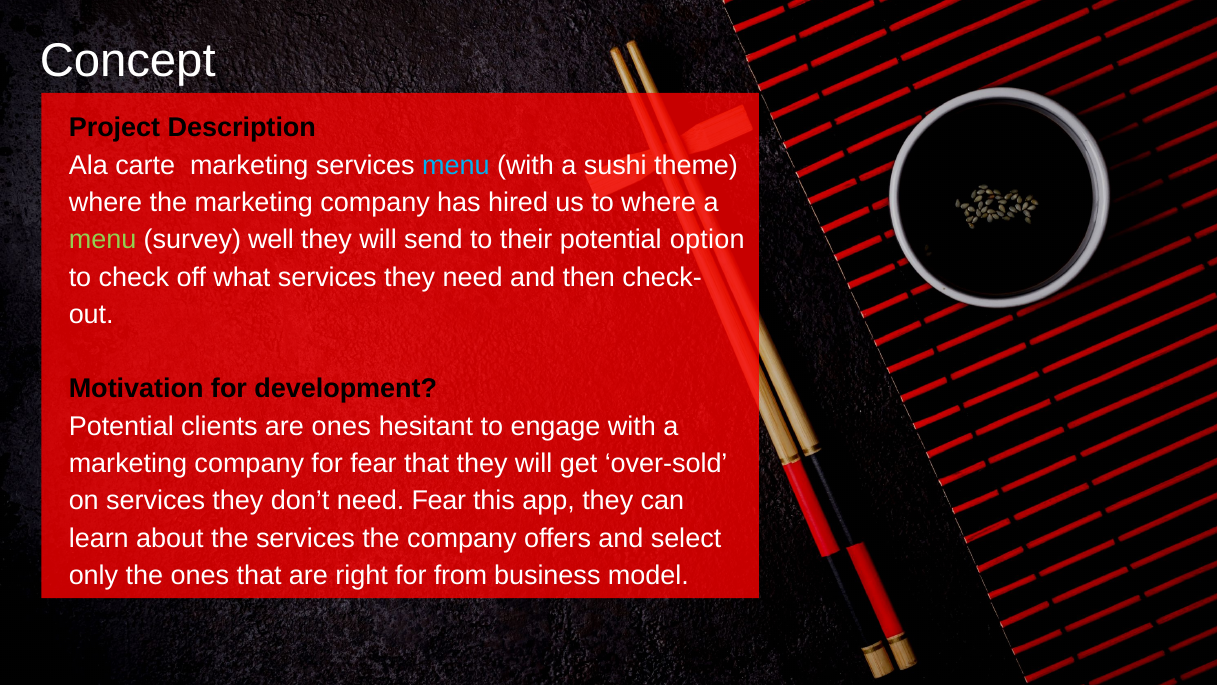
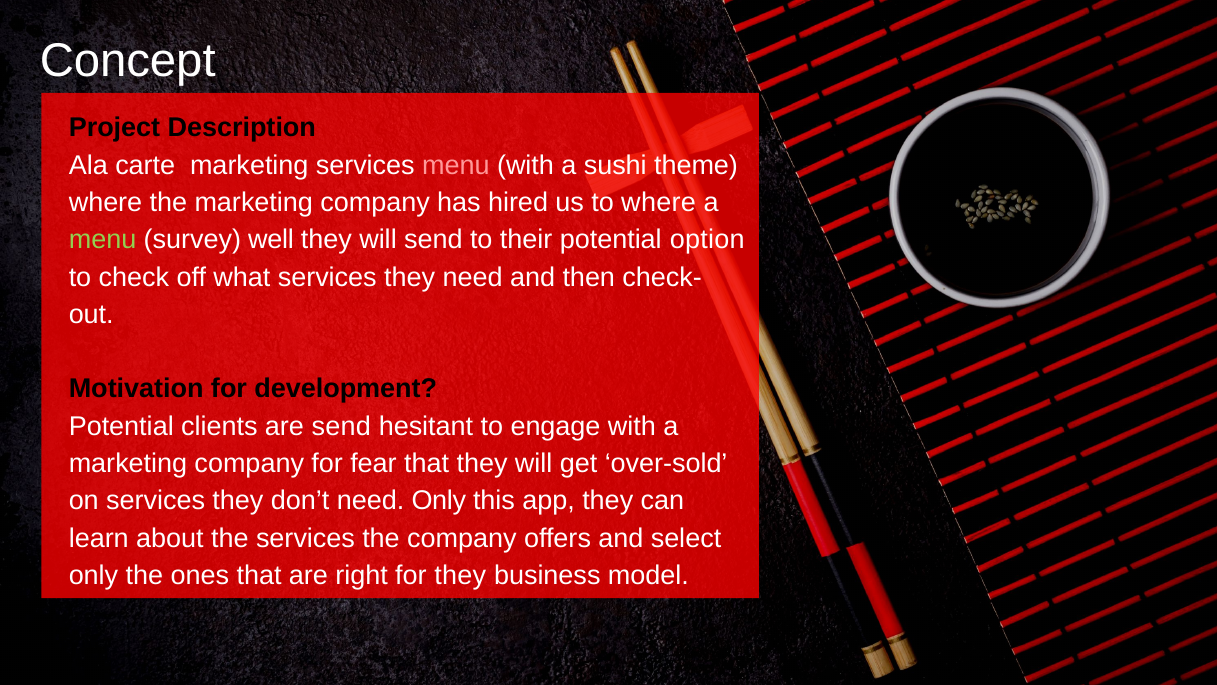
menu at (456, 165) colour: light blue -> pink
are ones: ones -> send
need Fear: Fear -> Only
for from: from -> they
